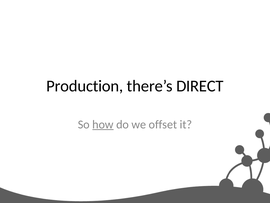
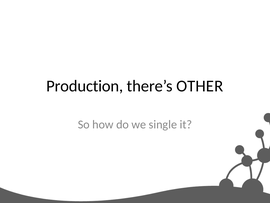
DIRECT: DIRECT -> OTHER
how underline: present -> none
offset: offset -> single
